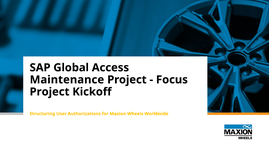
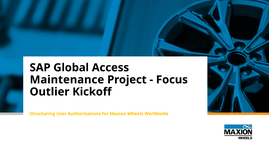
Project at (50, 92): Project -> Outlier
